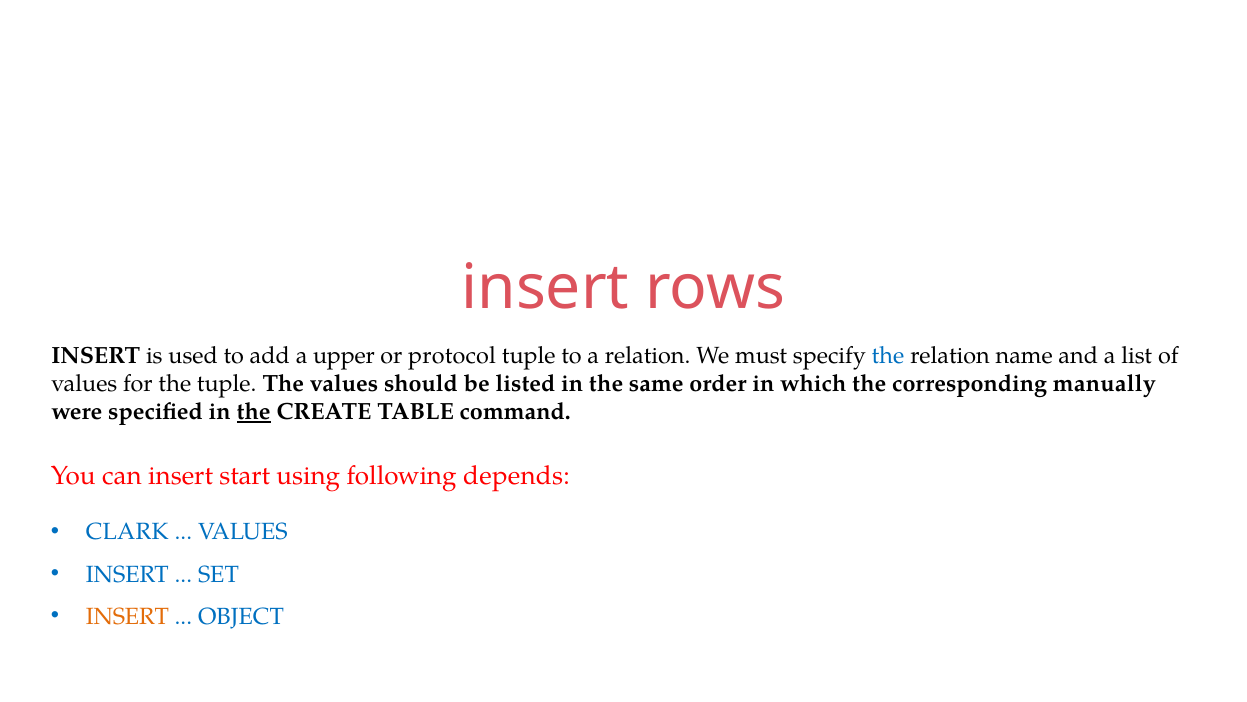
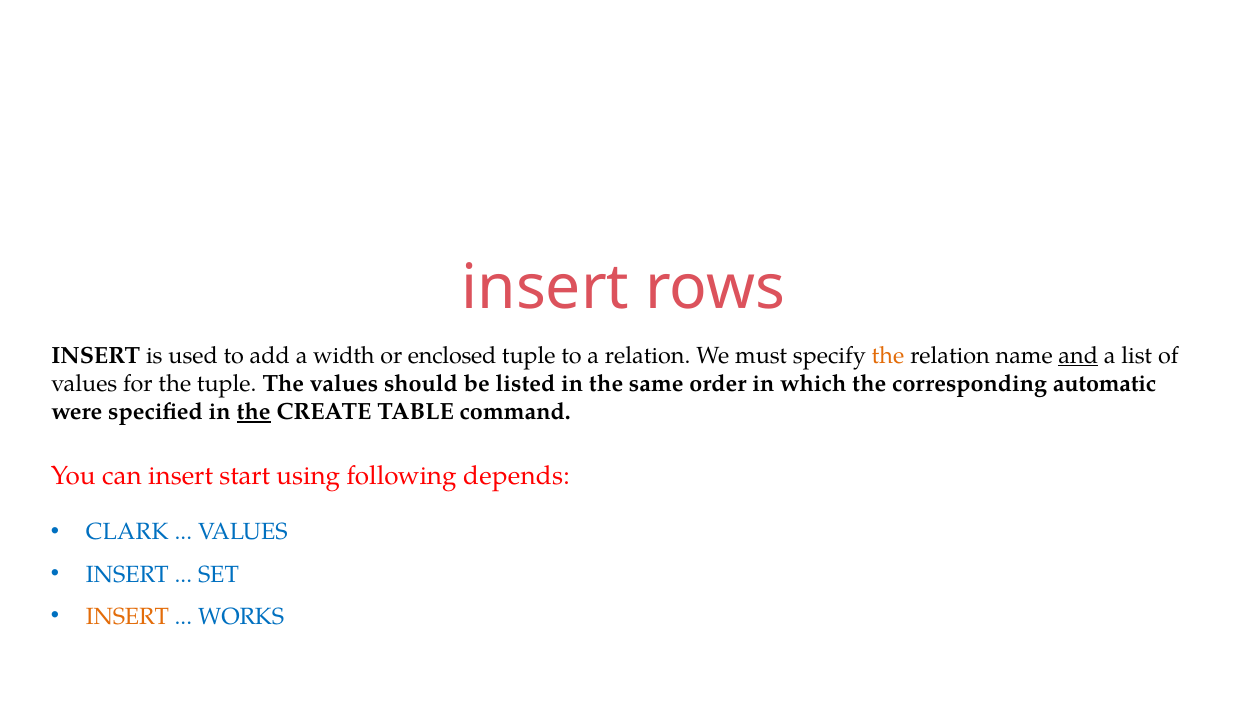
upper: upper -> width
protocol: protocol -> enclosed
the at (888, 355) colour: blue -> orange
and underline: none -> present
manually: manually -> automatic
OBJECT: OBJECT -> WORKS
